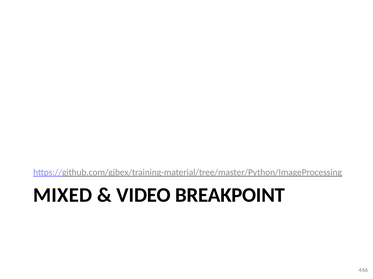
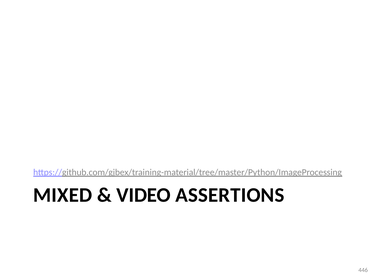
BREAKPOINT: BREAKPOINT -> ASSERTIONS
